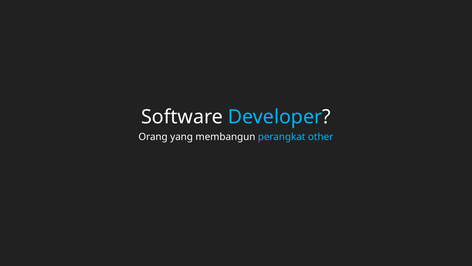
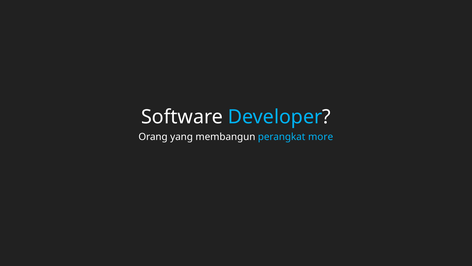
other: other -> more
